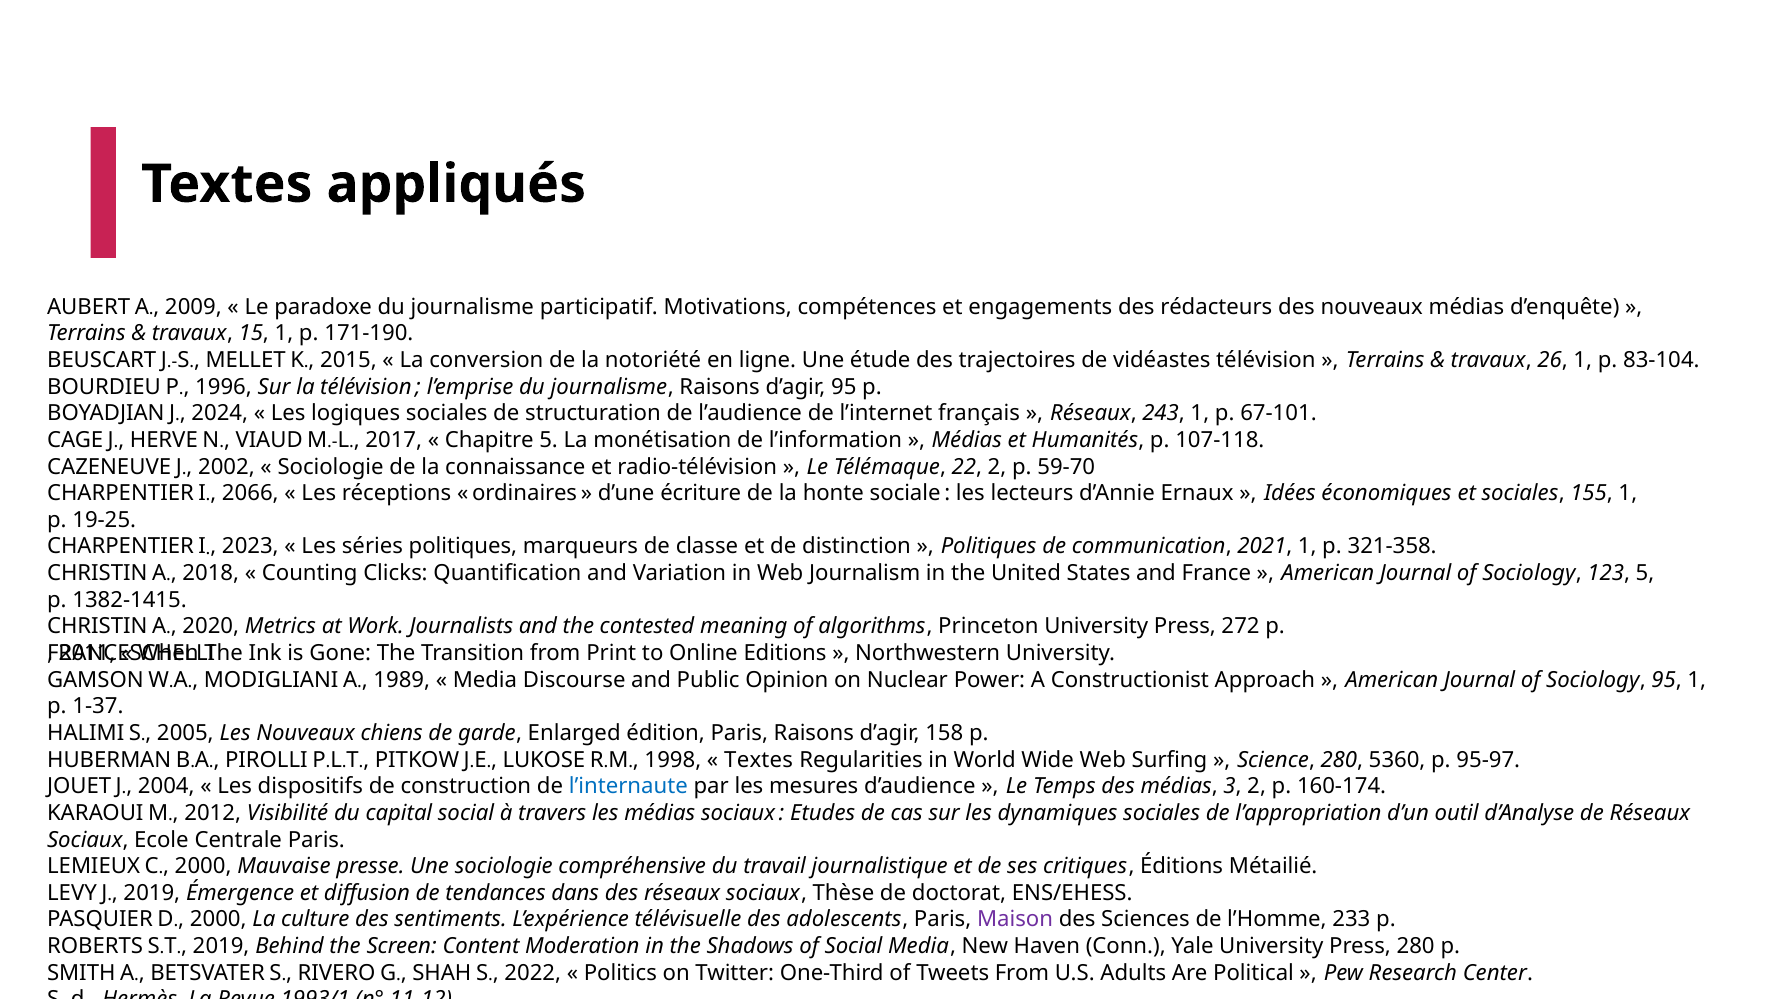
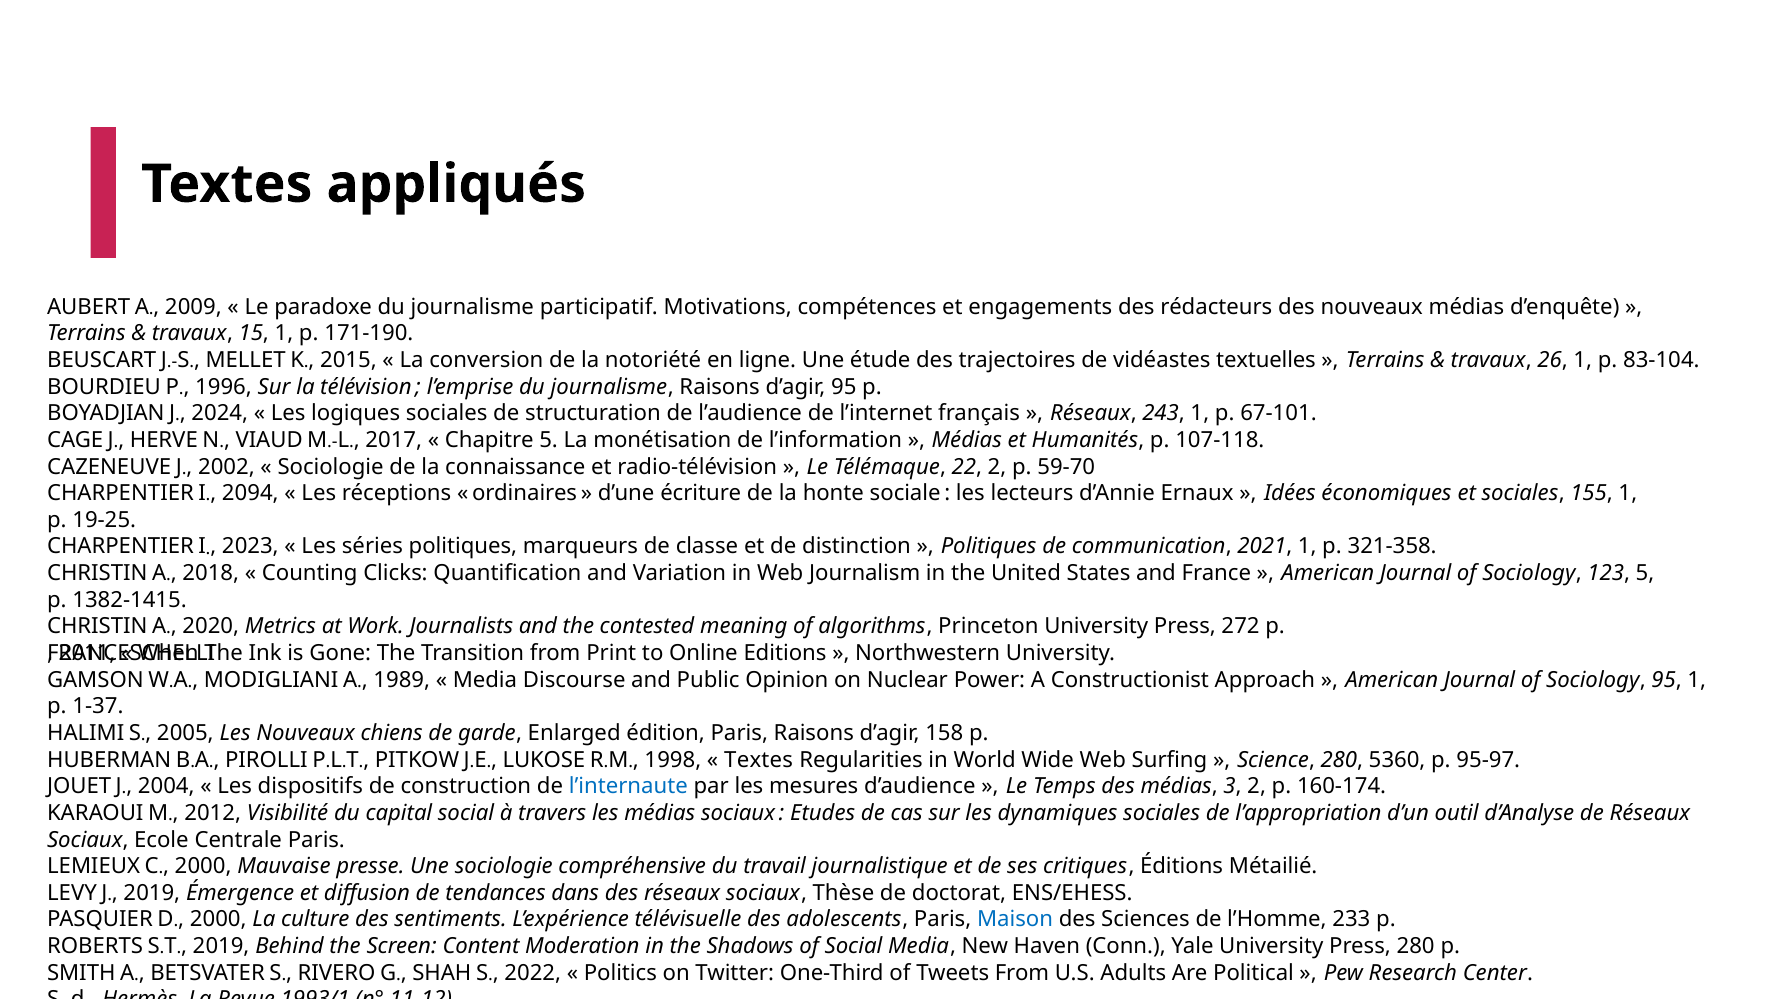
vidéastes télévision: télévision -> textuelles
2066: 2066 -> 2094
Maison colour: purple -> blue
